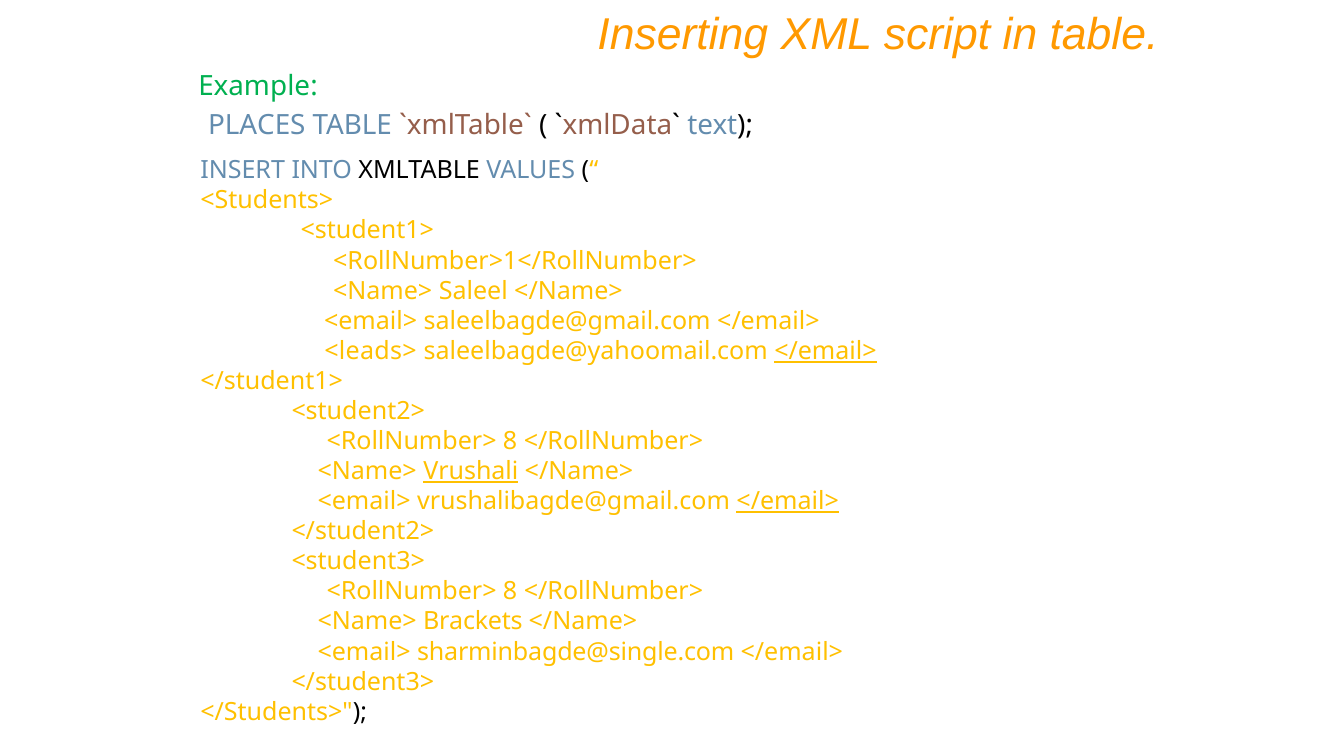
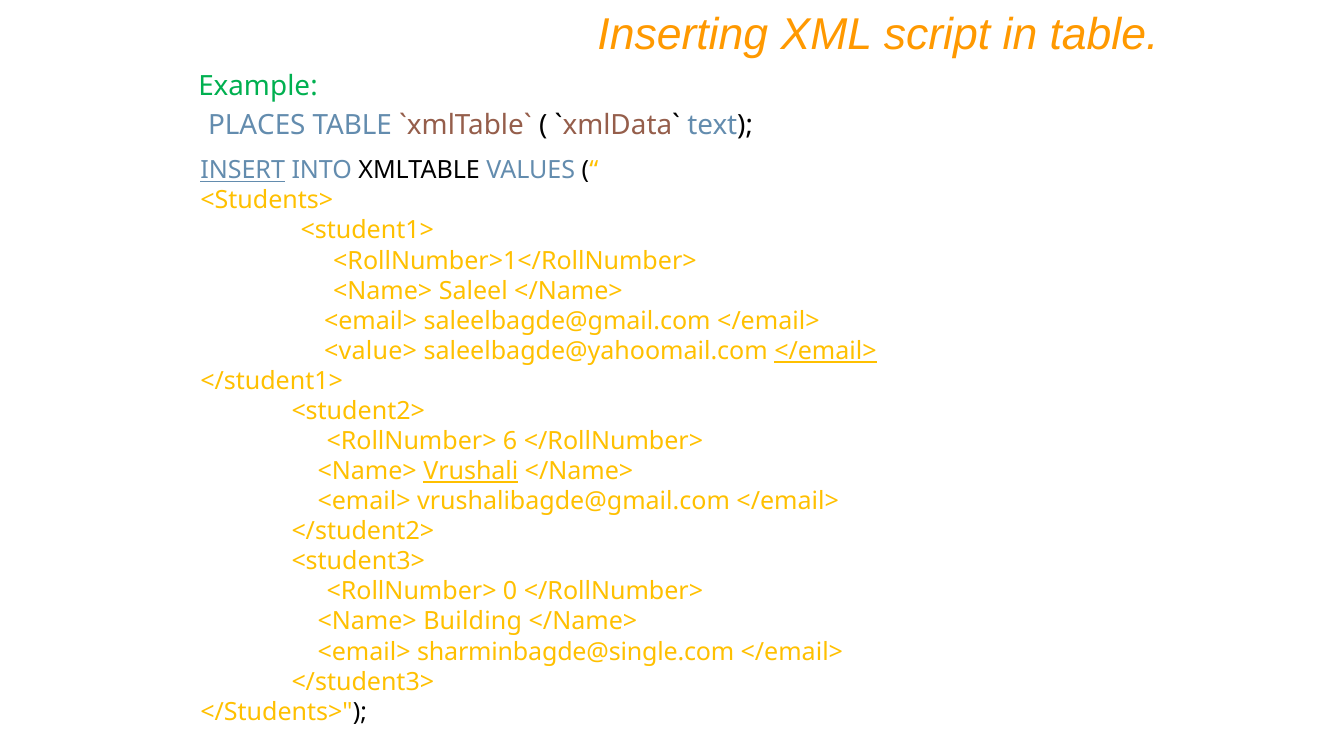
INSERT underline: none -> present
<leads>: <leads> -> <value>
8 at (510, 441): 8 -> 6
</email> at (788, 501) underline: present -> none
8 at (510, 591): 8 -> 0
Brackets: Brackets -> Building
